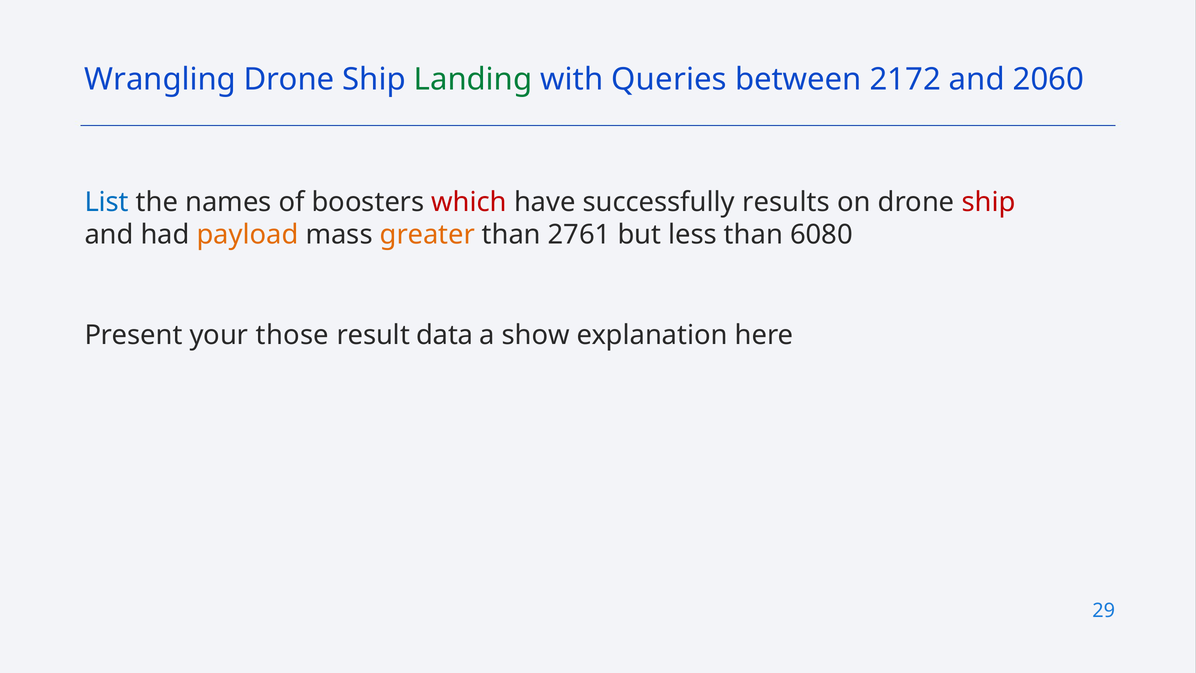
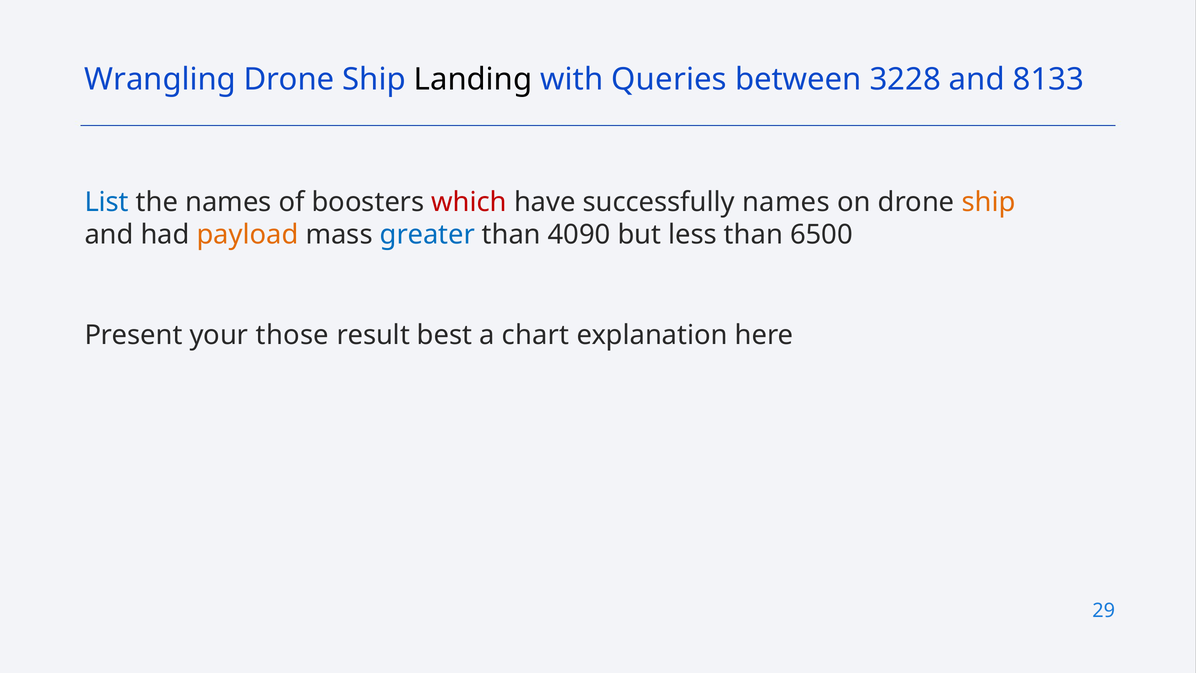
Landing colour: green -> black
2172: 2172 -> 3228
2060: 2060 -> 8133
successfully results: results -> names
ship at (988, 202) colour: red -> orange
greater colour: orange -> blue
2761: 2761 -> 4090
6080: 6080 -> 6500
data: data -> best
show: show -> chart
